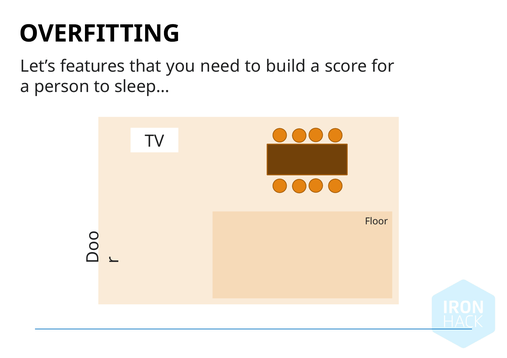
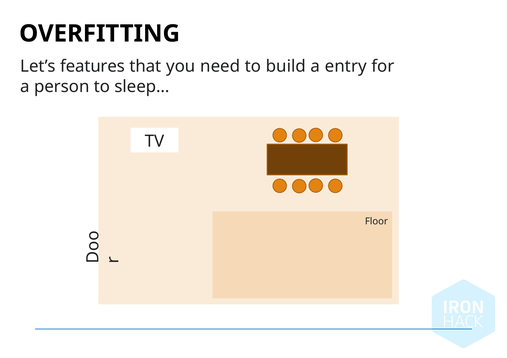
score: score -> entry
